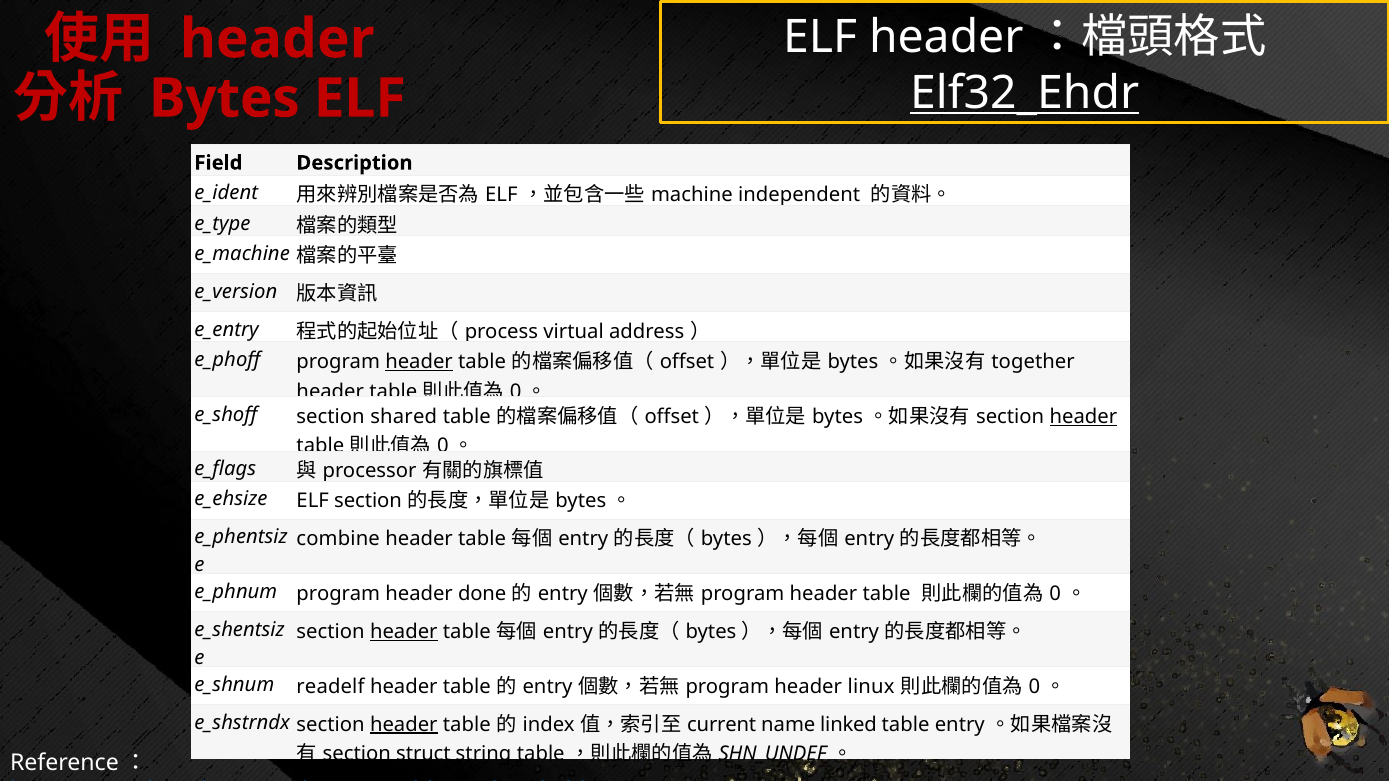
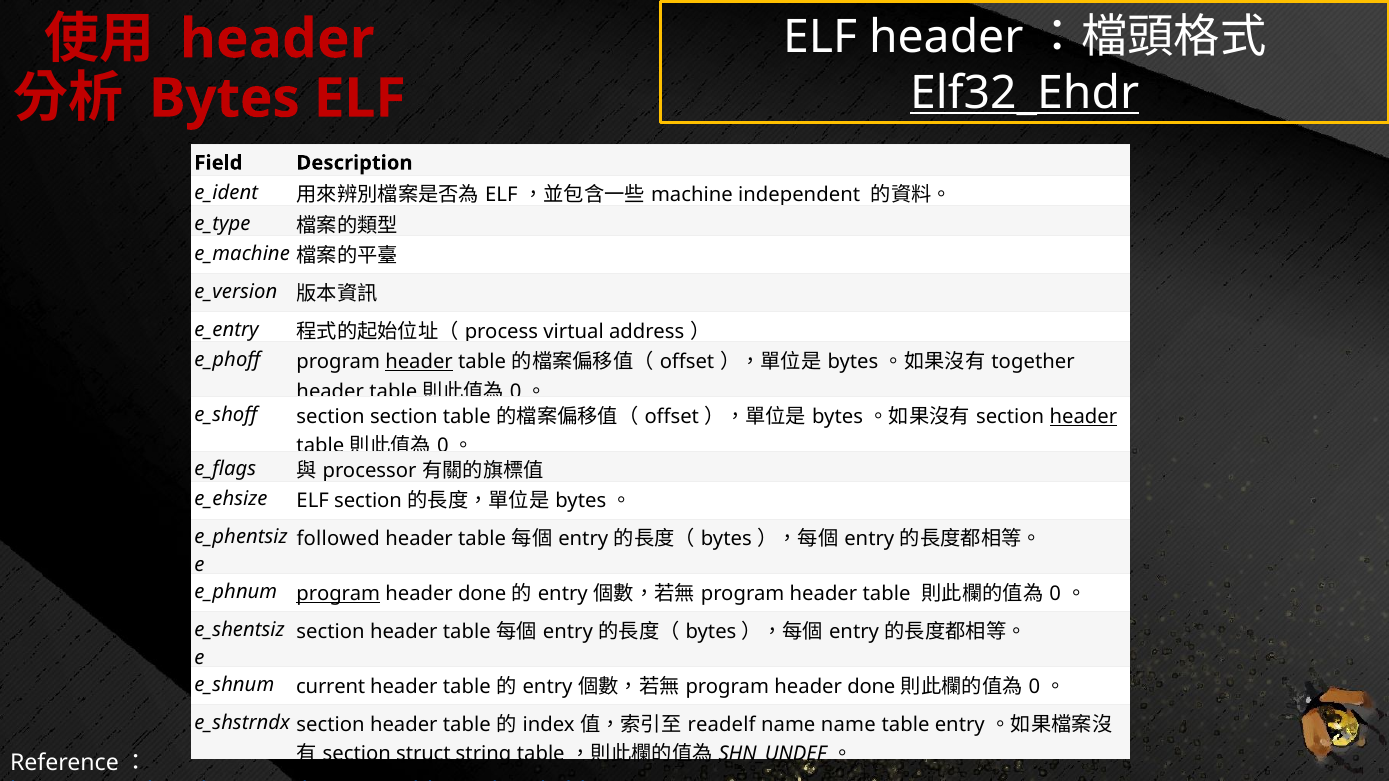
section shared: shared -> section
combine: combine -> followed
program at (338, 594) underline: none -> present
header at (404, 632) underline: present -> none
readelf: readelf -> current
linux at (871, 687): linux -> done
header at (404, 725) underline: present -> none
current: current -> readelf
name linked: linked -> name
